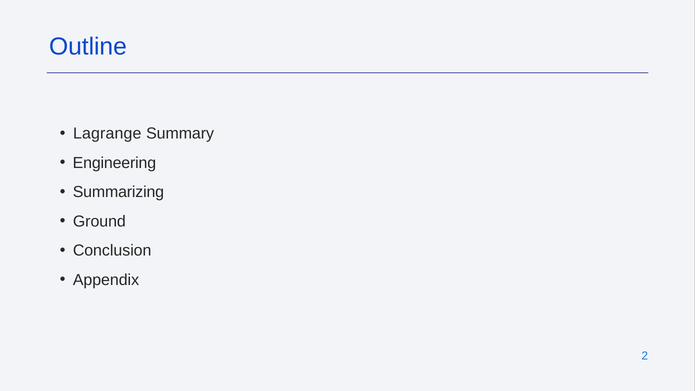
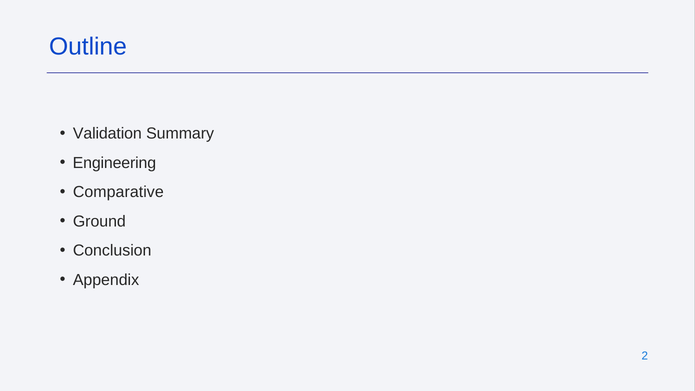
Lagrange: Lagrange -> Validation
Summarizing: Summarizing -> Comparative
